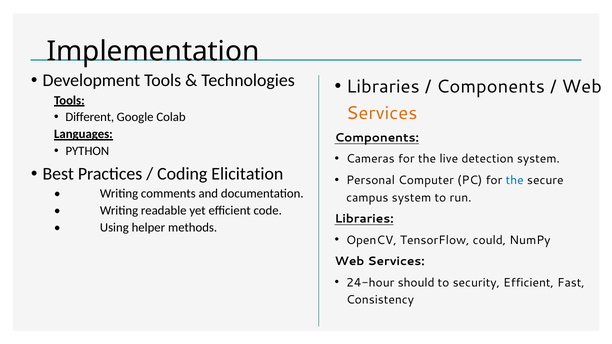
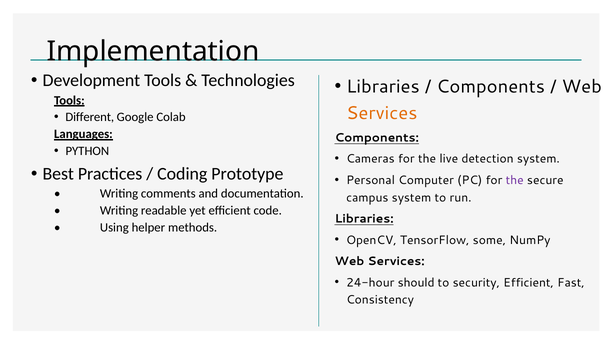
Elicitation: Elicitation -> Prototype
the at (515, 180) colour: blue -> purple
could: could -> some
